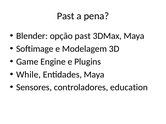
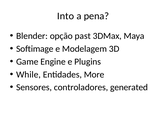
Past at (66, 16): Past -> Into
Entidades Maya: Maya -> More
education: education -> generated
